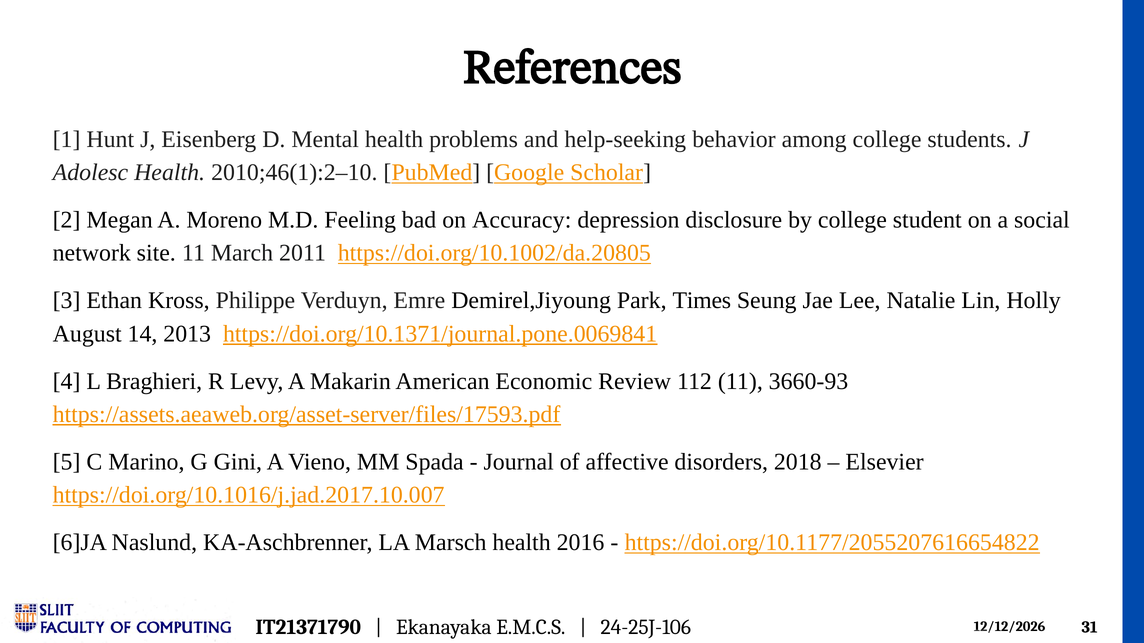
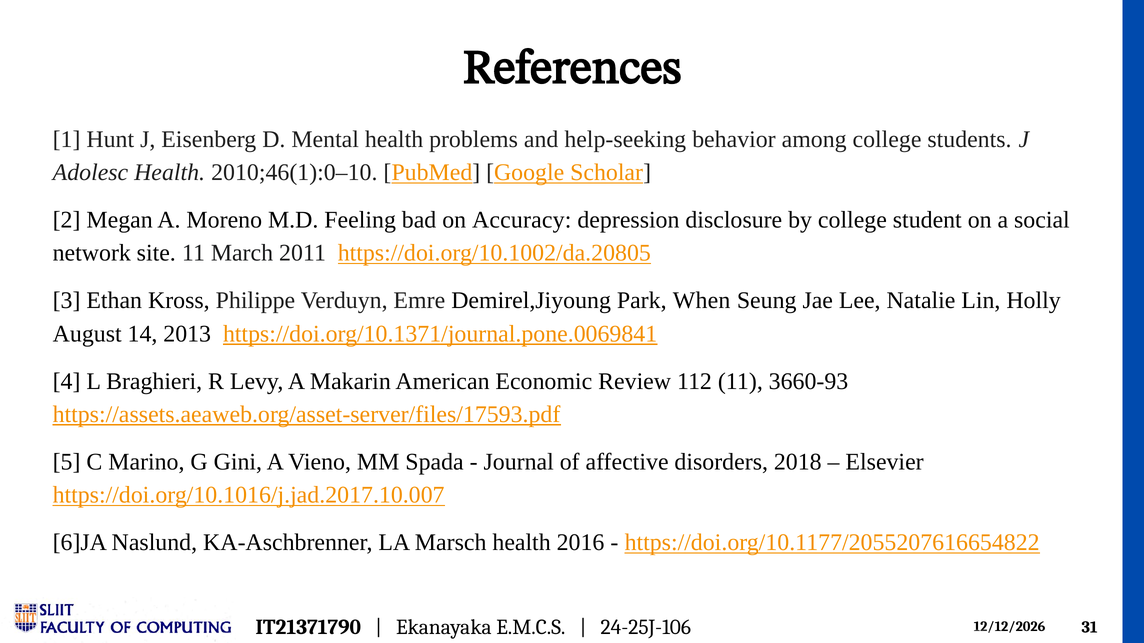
2010;46(1):2–10: 2010;46(1):2–10 -> 2010;46(1):0–10
Times: Times -> When
